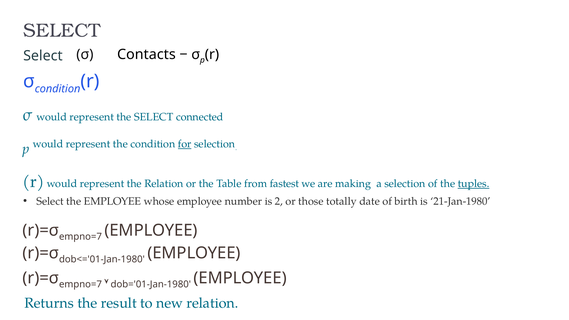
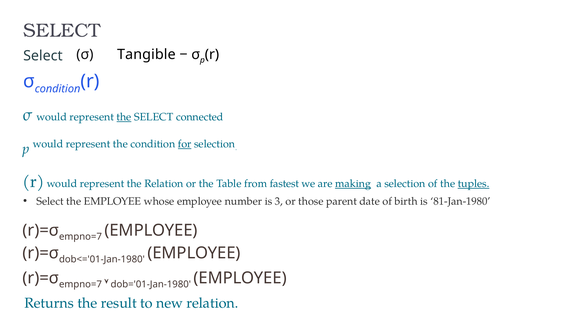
Contacts: Contacts -> Tangible
the at (124, 117) underline: none -> present
making underline: none -> present
2: 2 -> 3
totally: totally -> parent
21-Jan-1980: 21-Jan-1980 -> 81-Jan-1980
